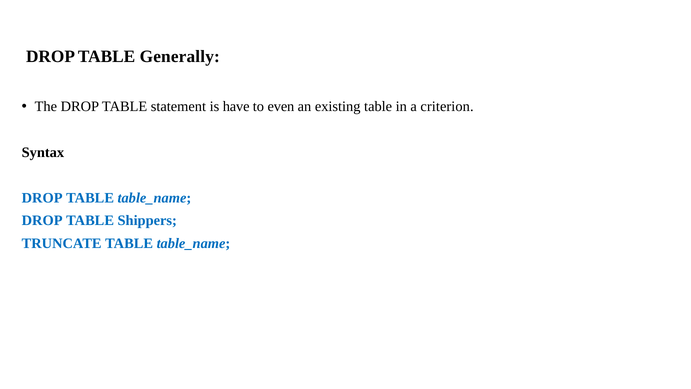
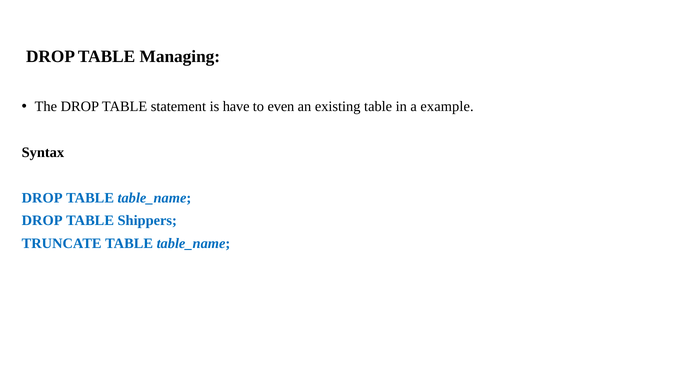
Generally: Generally -> Managing
criterion: criterion -> example
